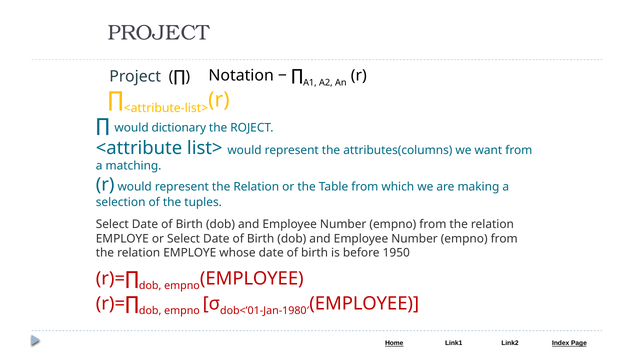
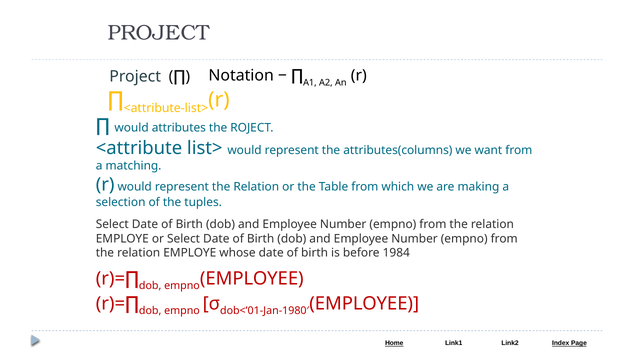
dictionary: dictionary -> attributes
1950: 1950 -> 1984
